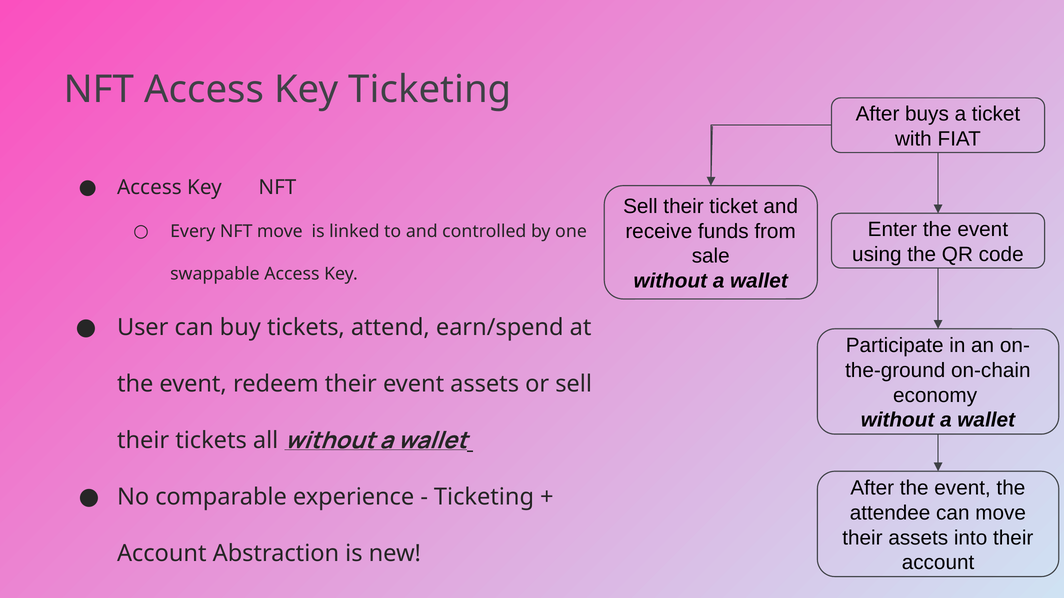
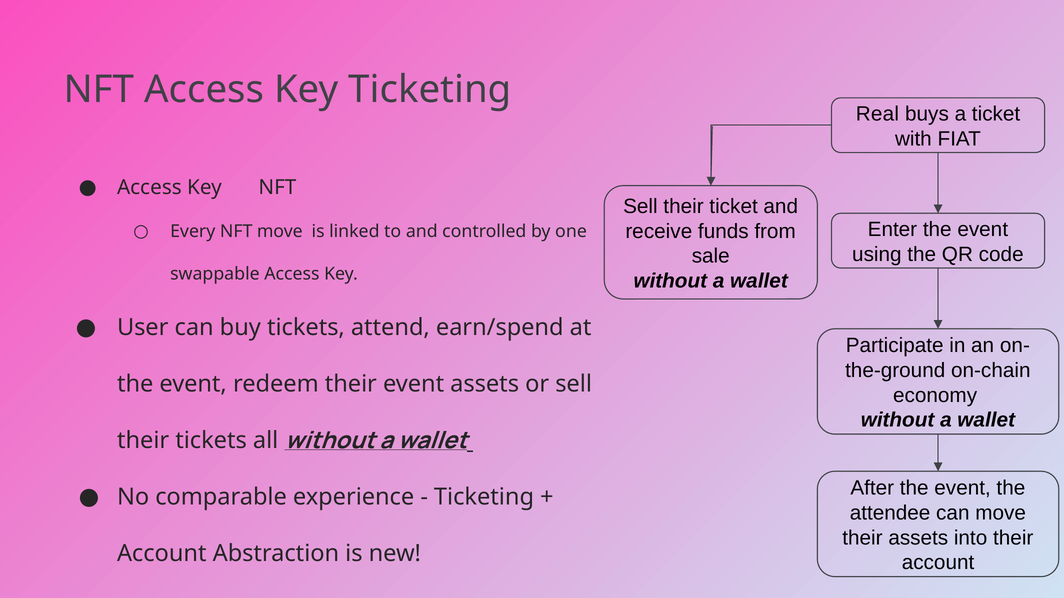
Ticketing After: After -> Real
